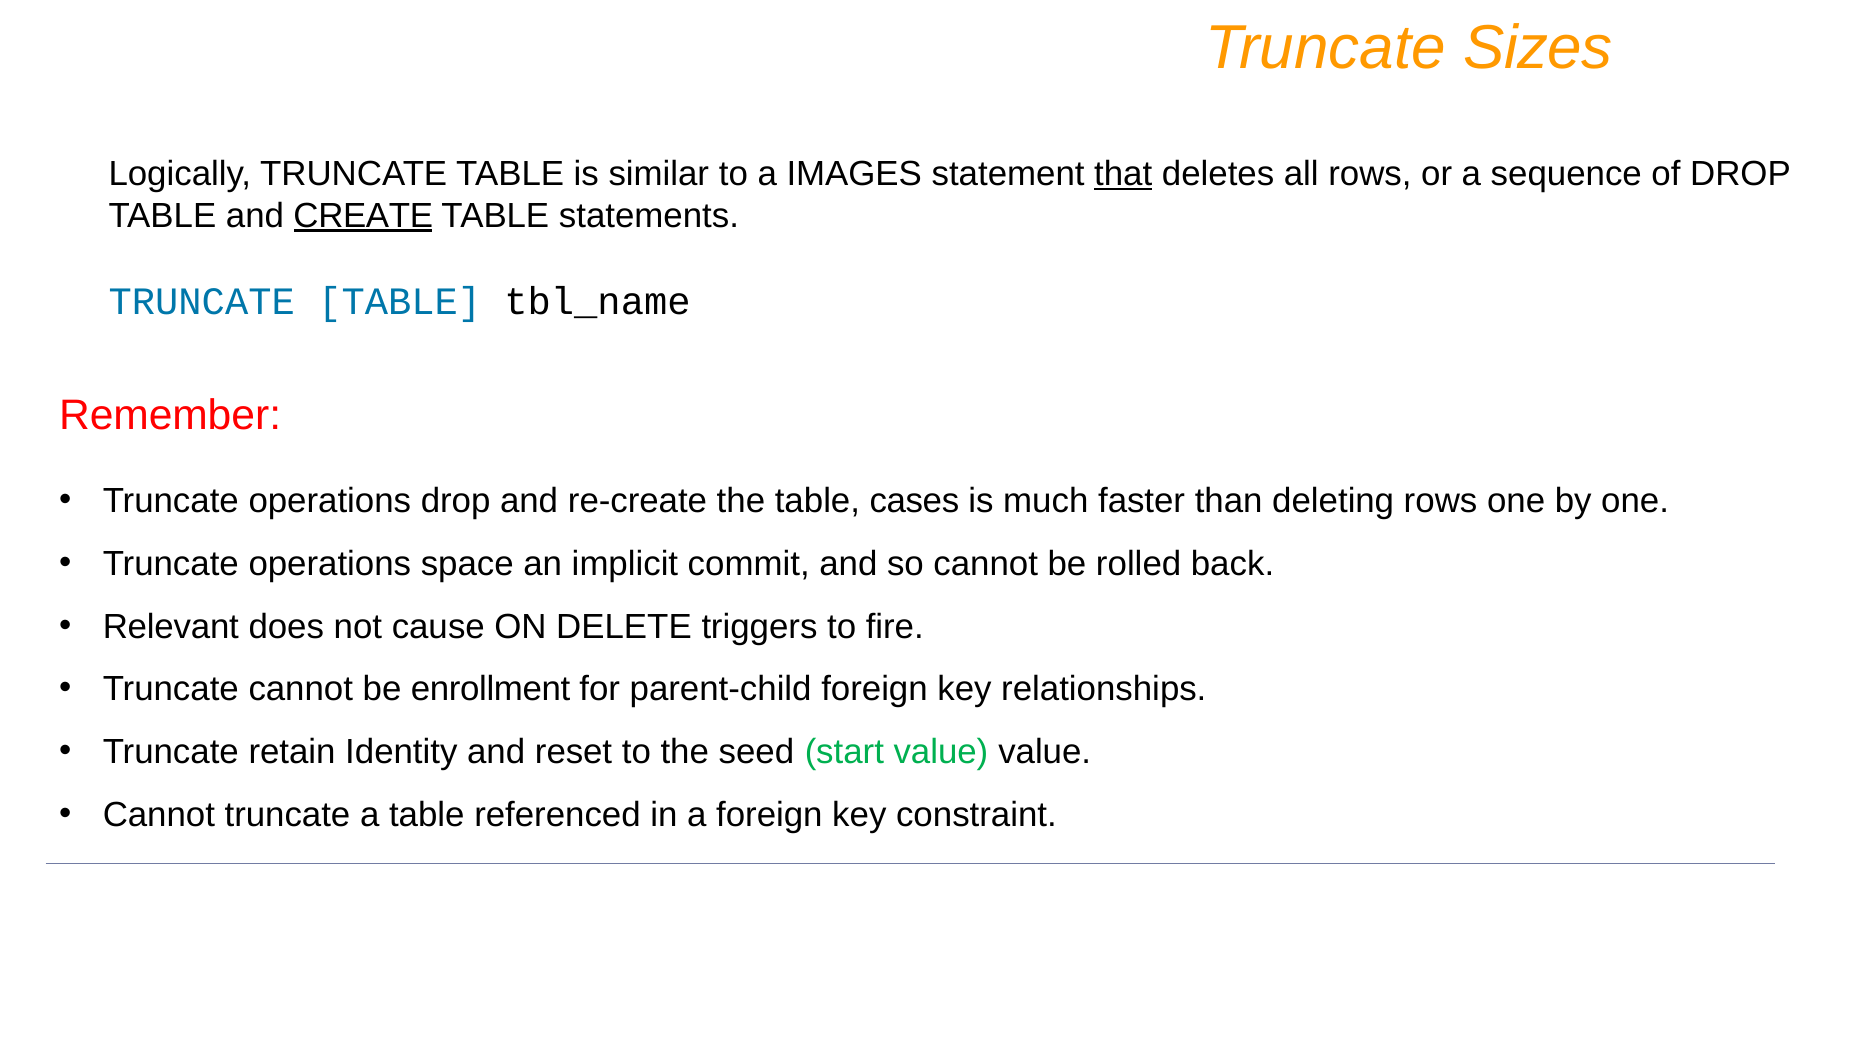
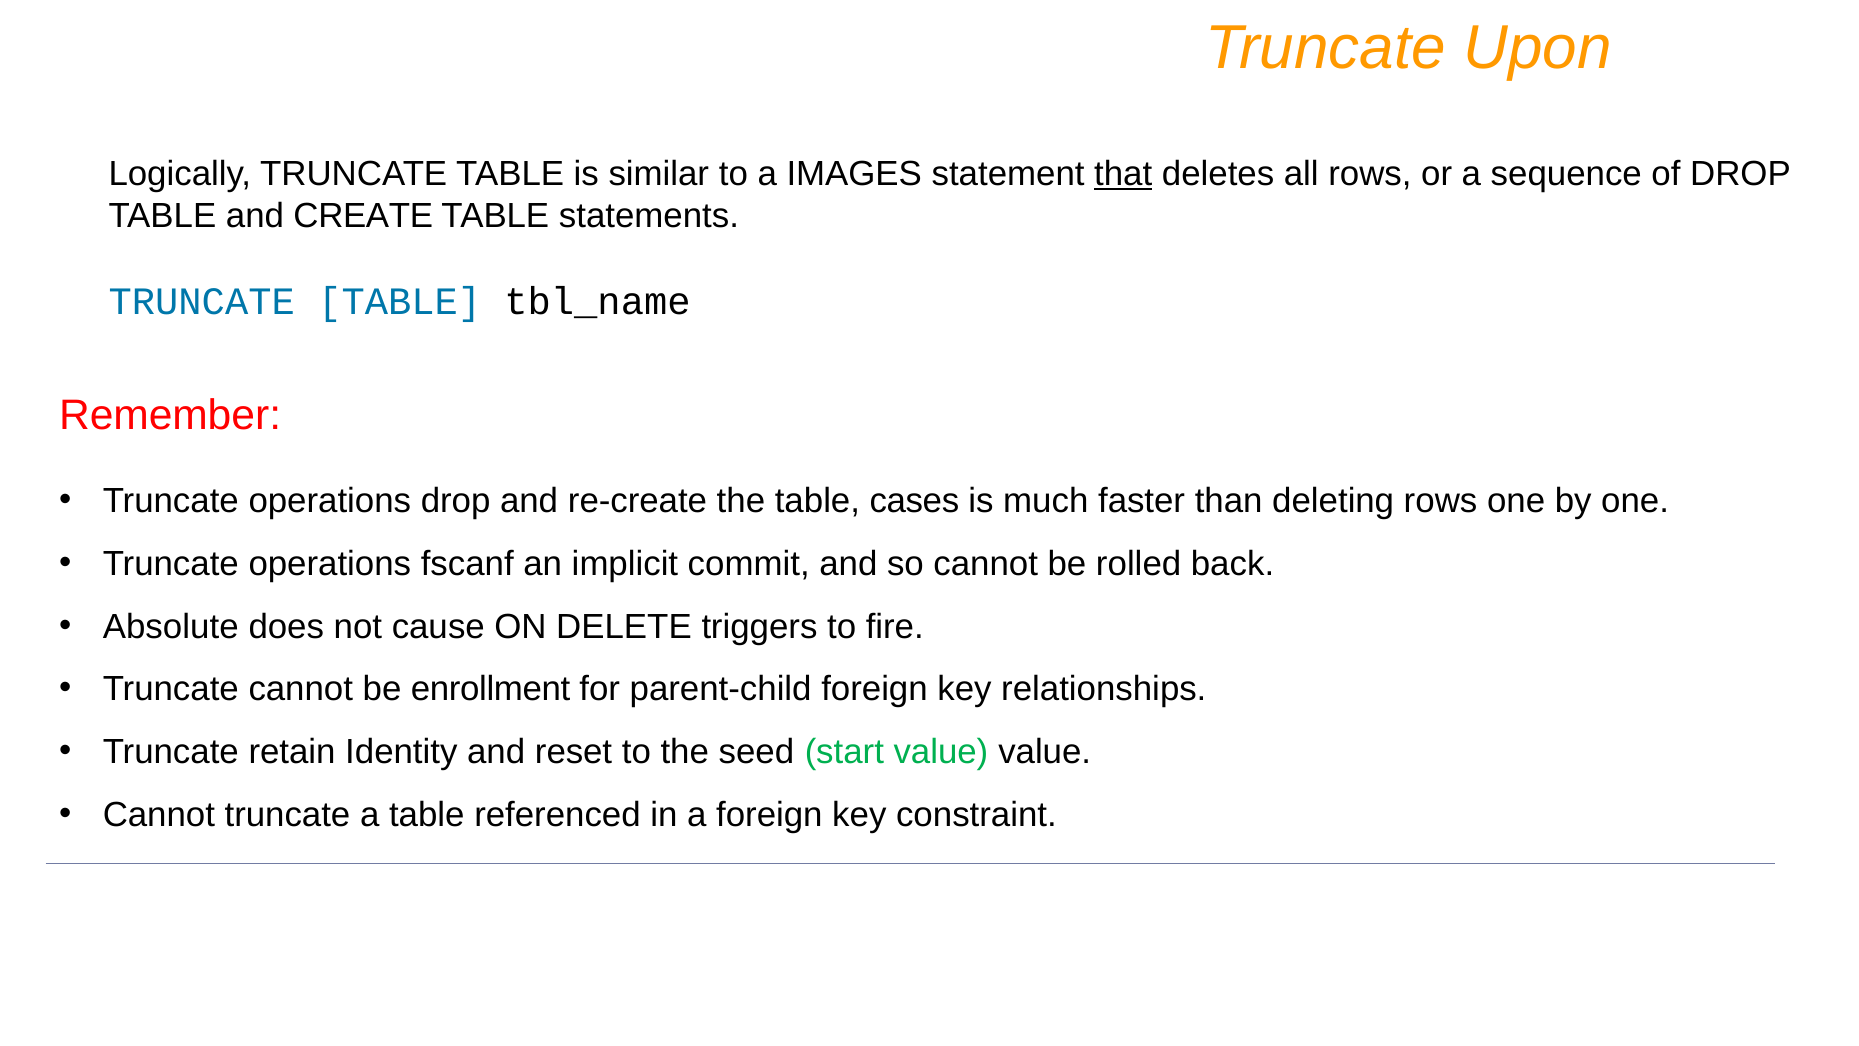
Sizes: Sizes -> Upon
CREATE underline: present -> none
space: space -> fscanf
Relevant: Relevant -> Absolute
